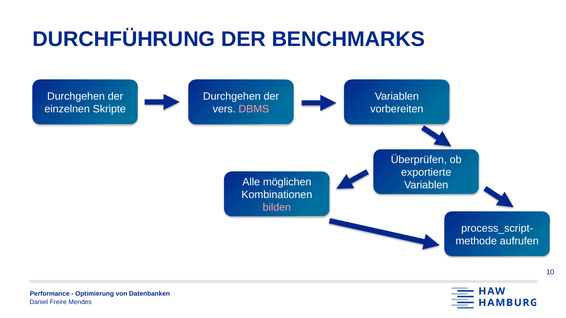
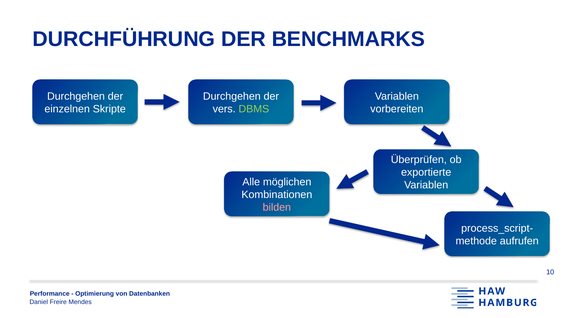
DBMS colour: pink -> light green
